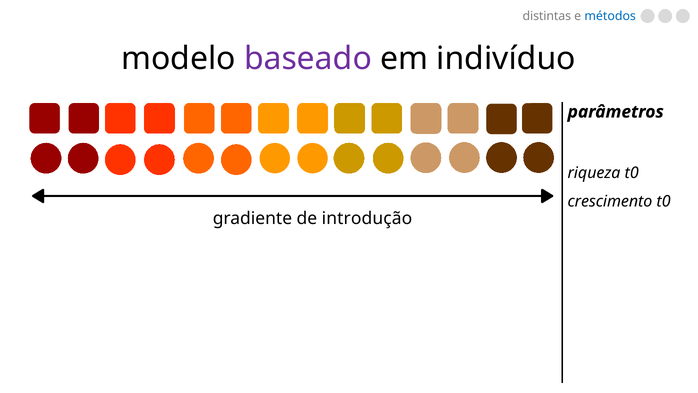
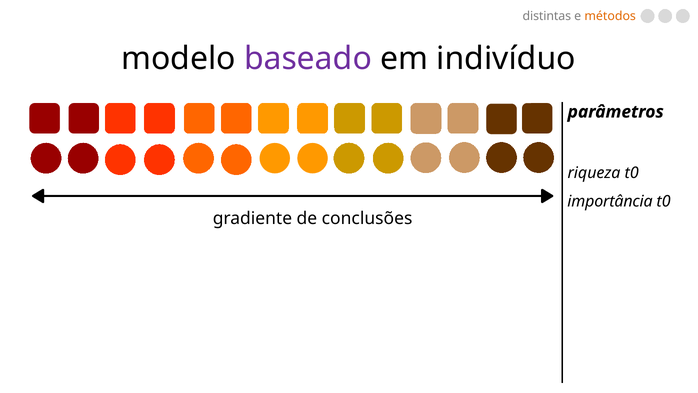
métodos colour: blue -> orange
crescimento: crescimento -> importância
introdução: introdução -> conclusões
